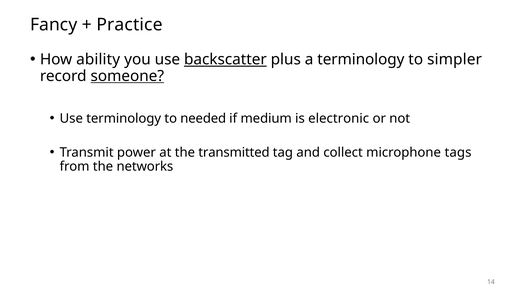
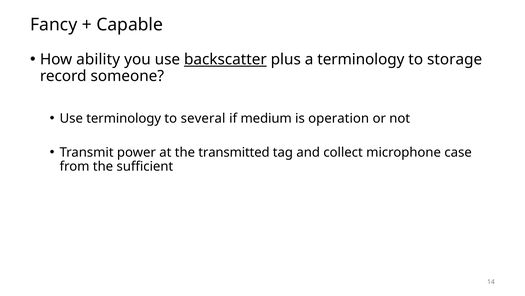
Practice: Practice -> Capable
simpler: simpler -> storage
someone underline: present -> none
needed: needed -> several
electronic: electronic -> operation
tags: tags -> case
networks: networks -> sufficient
